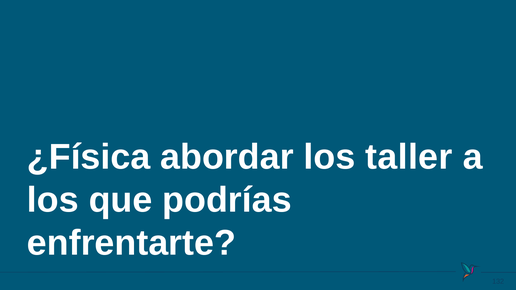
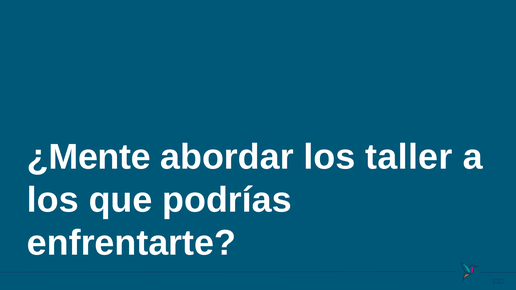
¿Física: ¿Física -> ¿Mente
